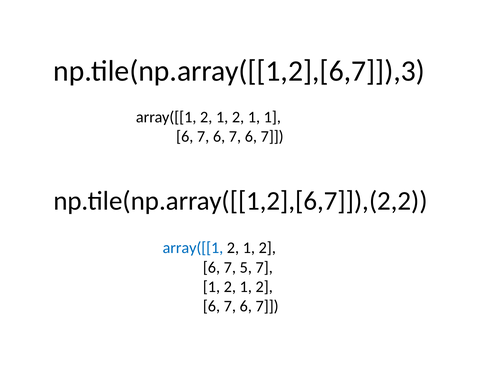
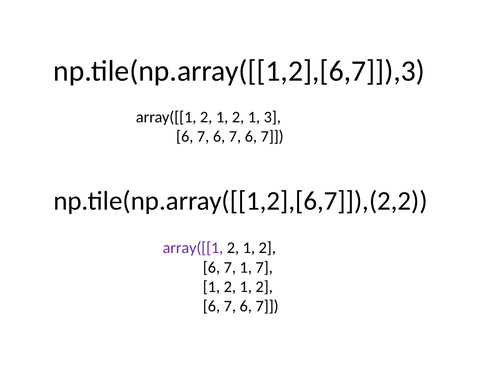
1 1: 1 -> 3
array([[1 at (193, 248) colour: blue -> purple
6 7 5: 5 -> 1
